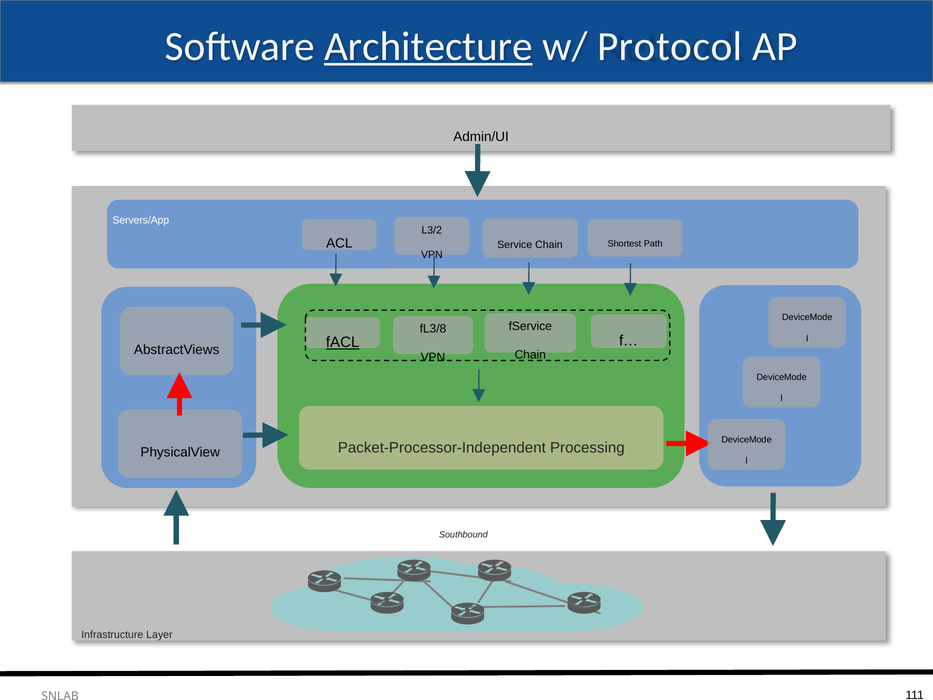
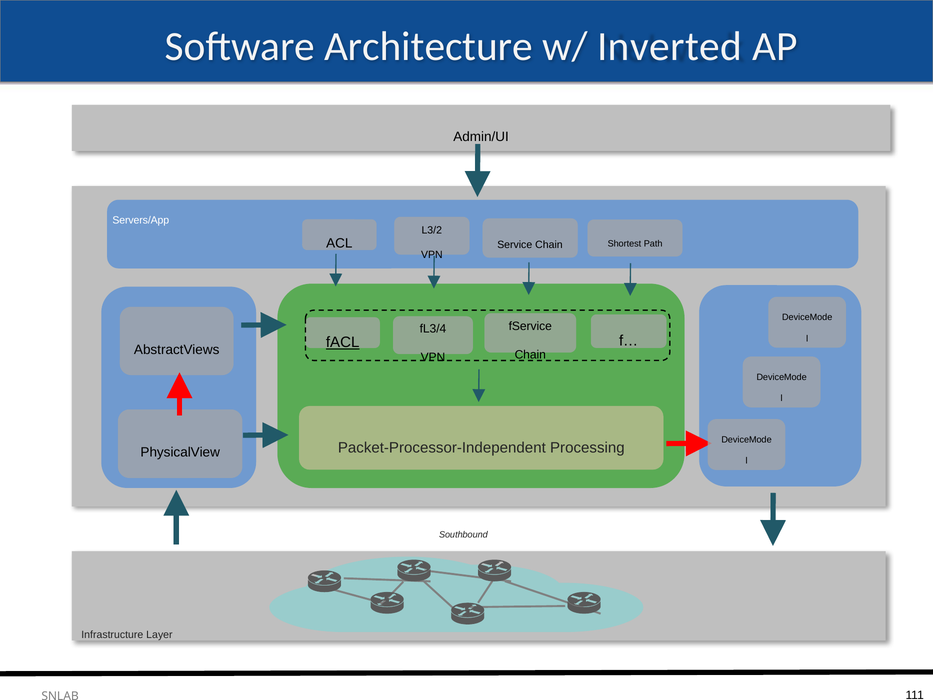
Architecture underline: present -> none
Protocol: Protocol -> Inverted
fL3/8: fL3/8 -> fL3/4
